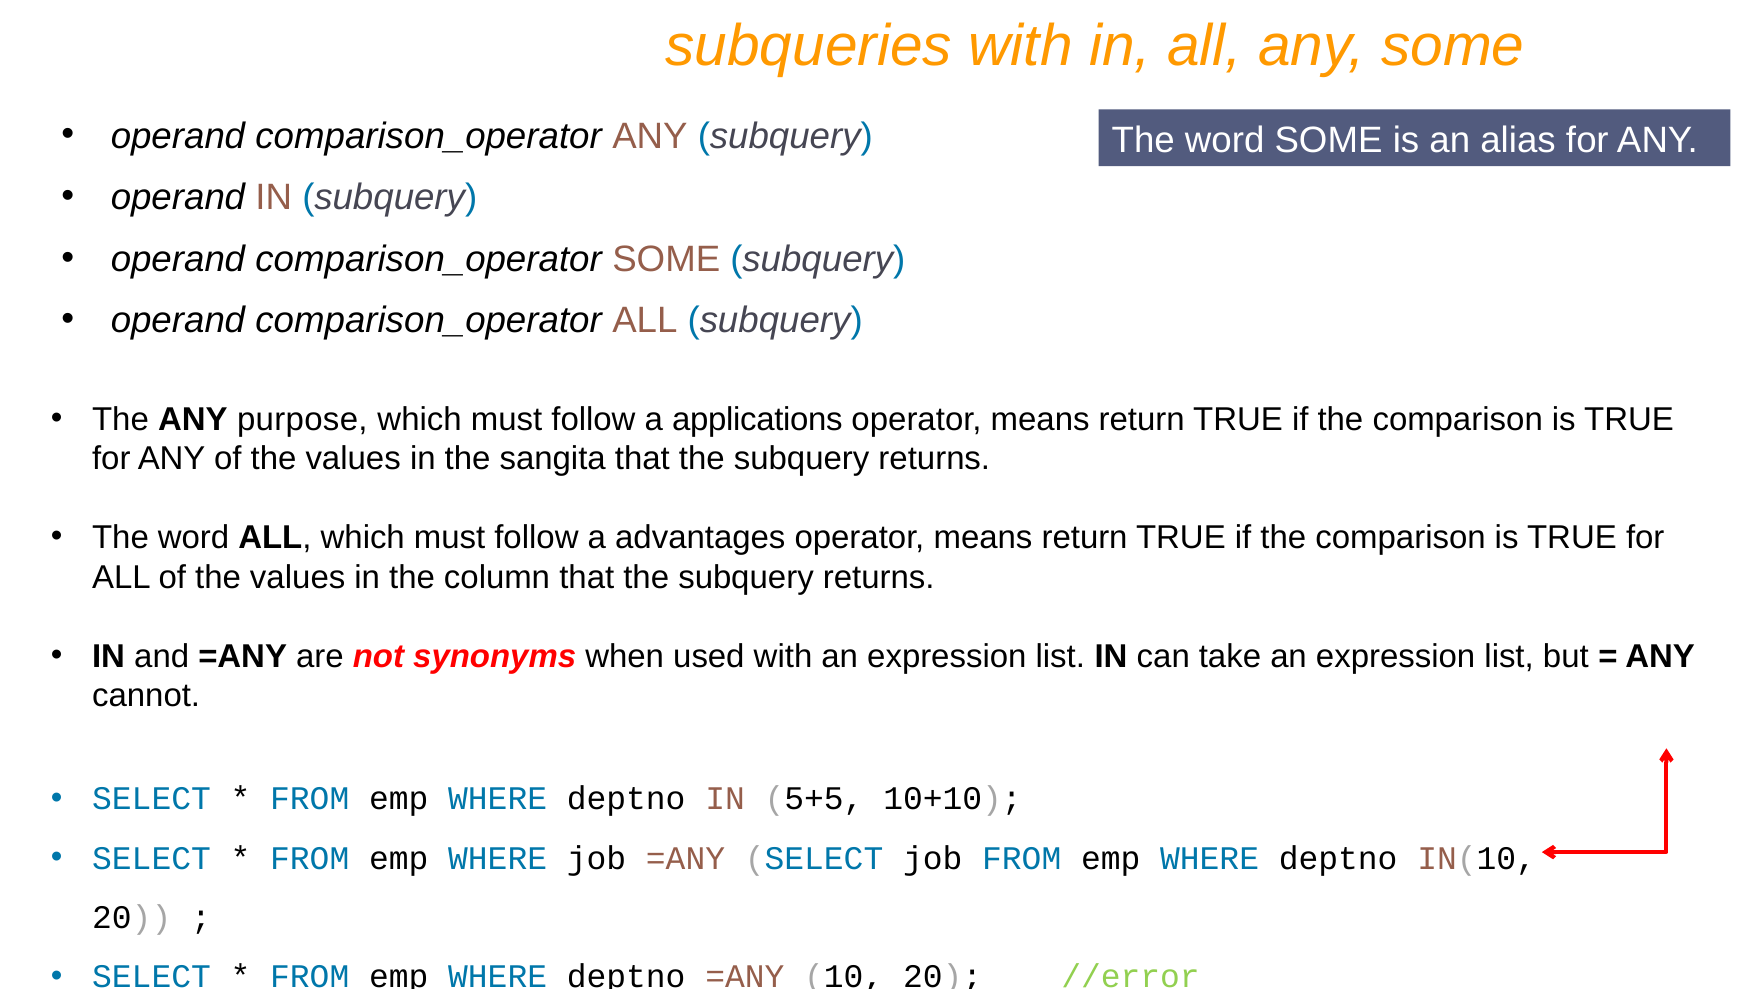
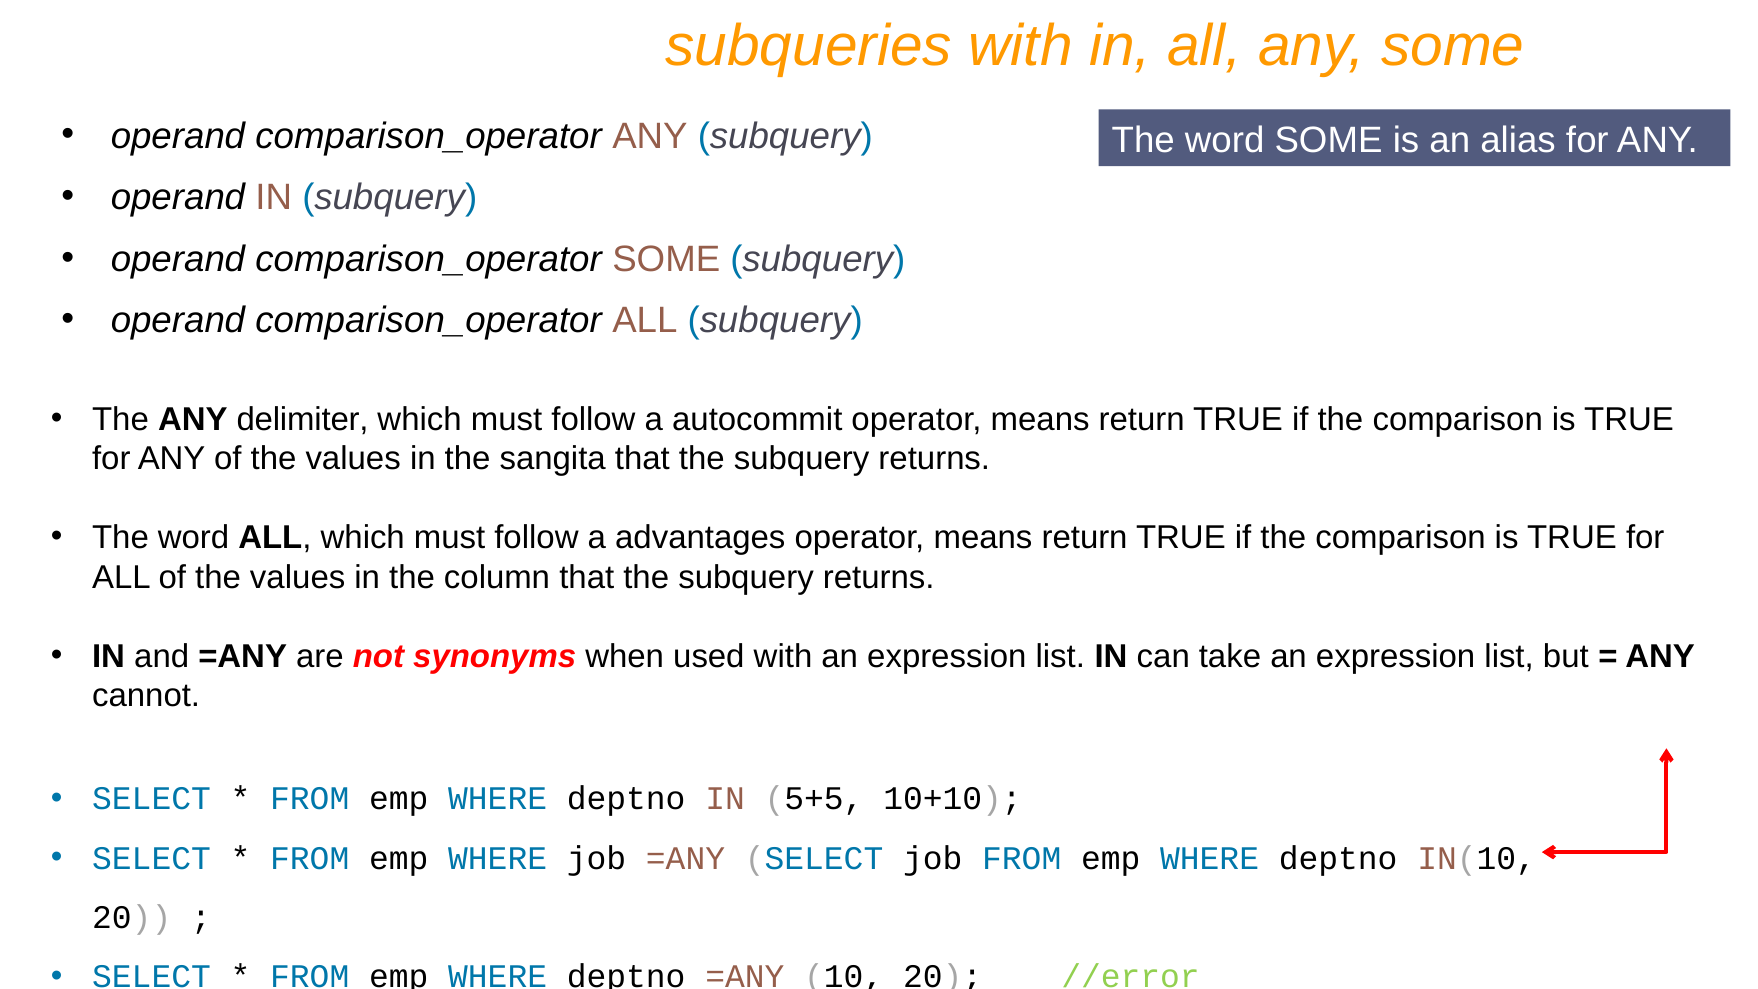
purpose: purpose -> delimiter
applications: applications -> autocommit
